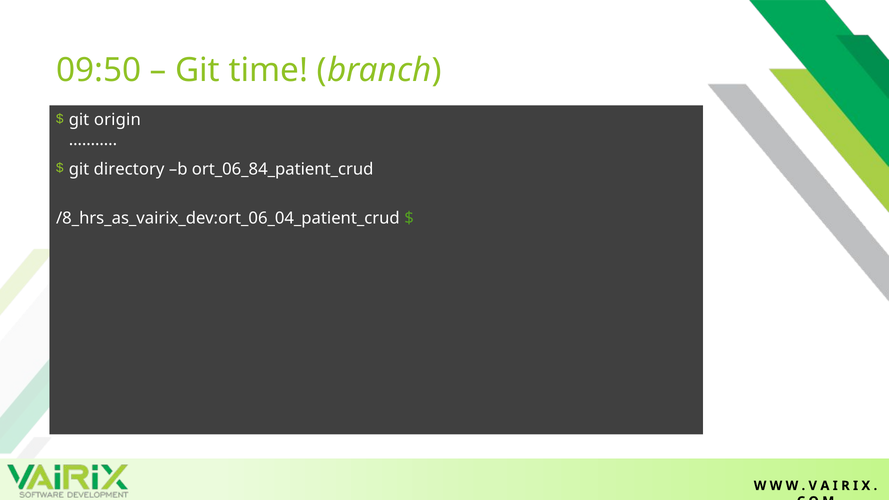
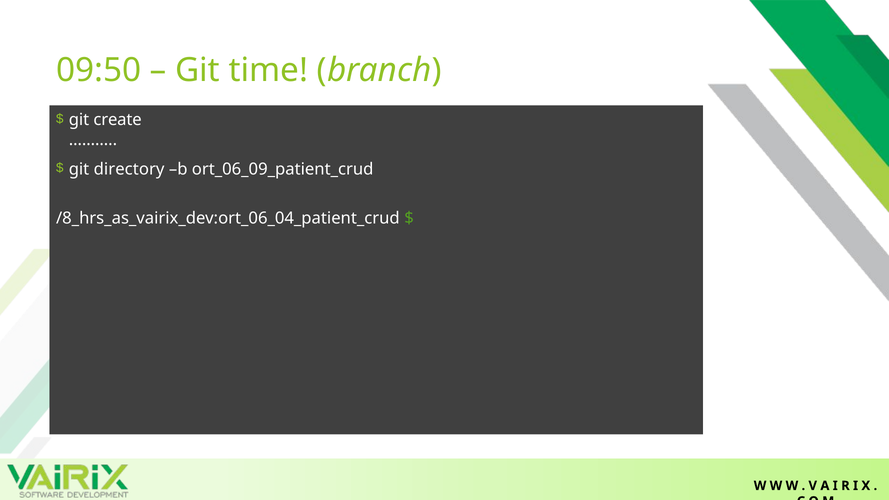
origin: origin -> create
ort_06_84_patient_crud: ort_06_84_patient_crud -> ort_06_09_patient_crud
